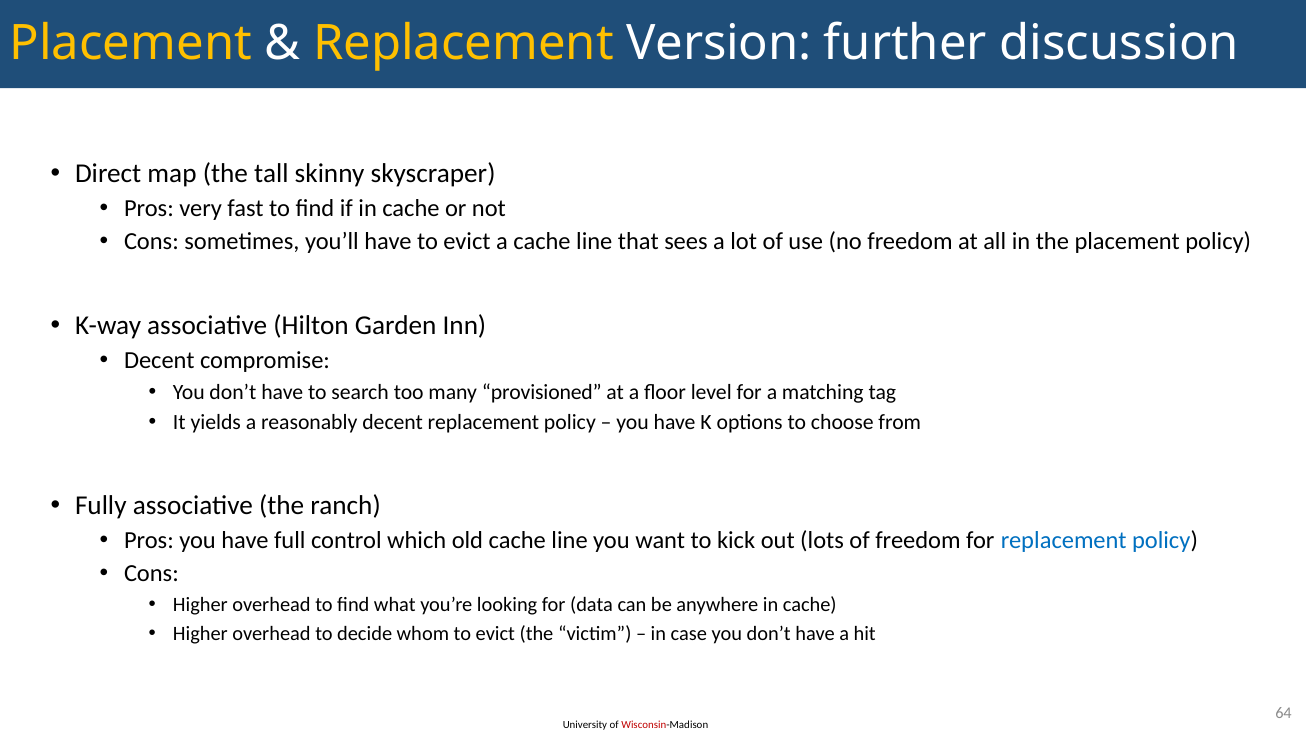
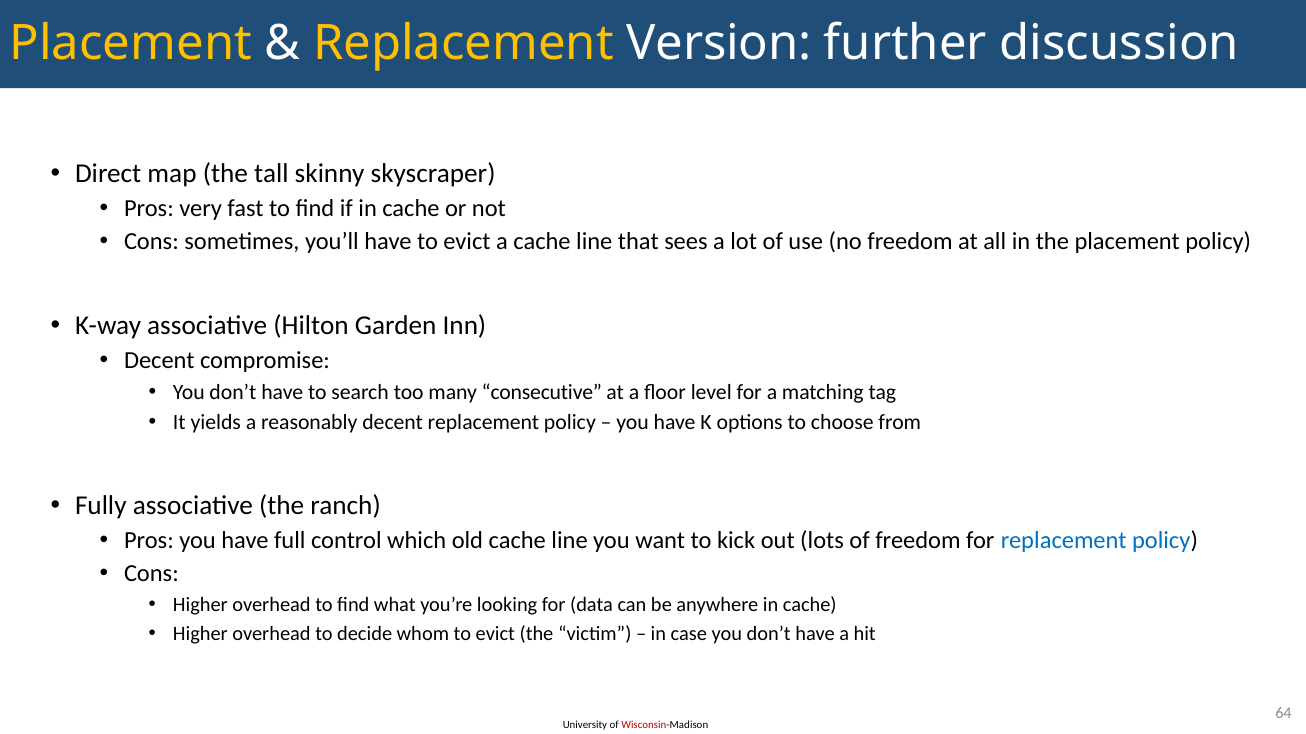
provisioned: provisioned -> consecutive
